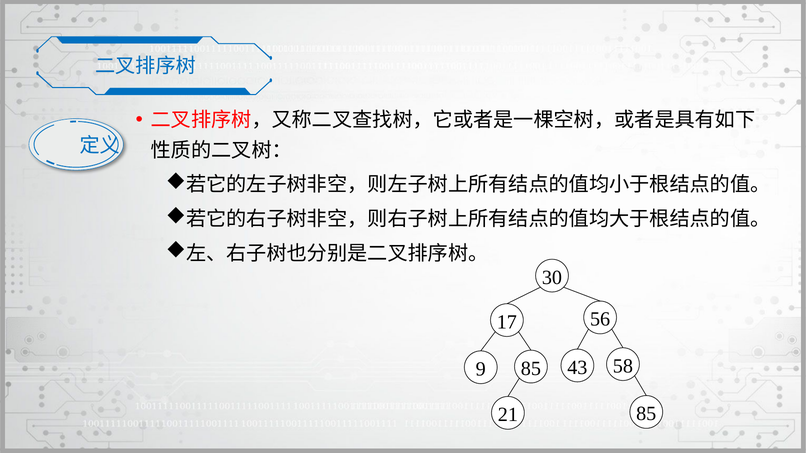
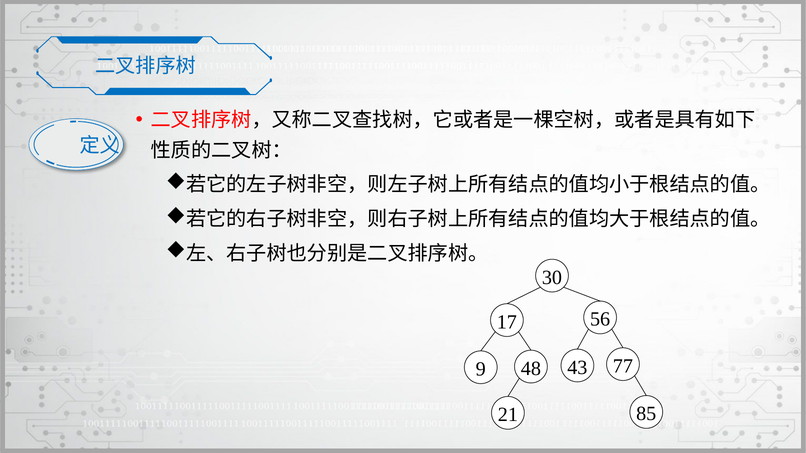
58: 58 -> 77
9 85: 85 -> 48
